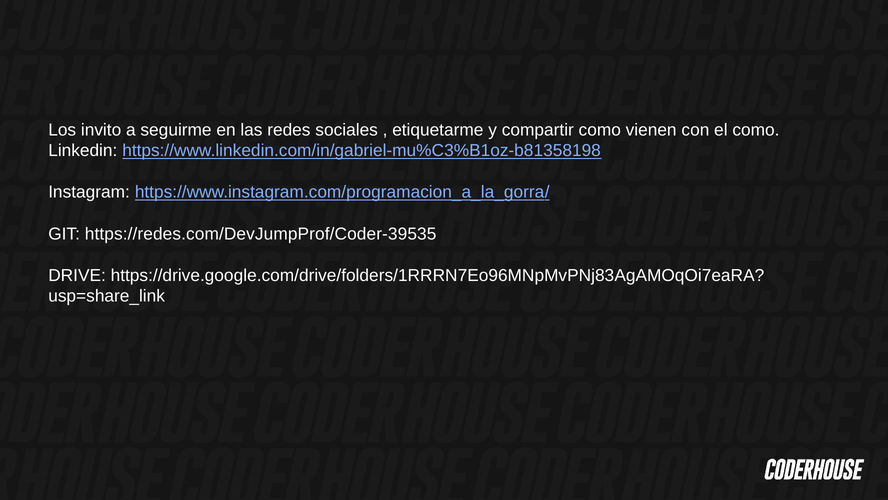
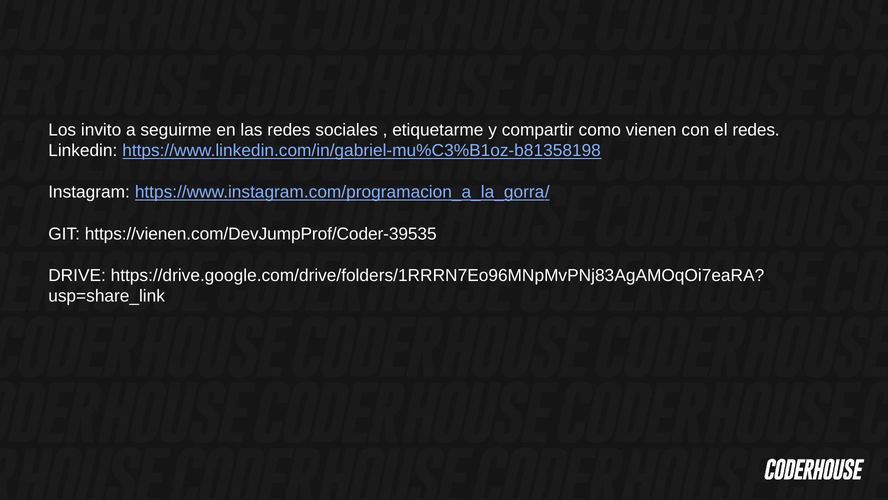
el como: como -> redes
https://redes.com/DevJumpProf/Coder-39535: https://redes.com/DevJumpProf/Coder-39535 -> https://vienen.com/DevJumpProf/Coder-39535
